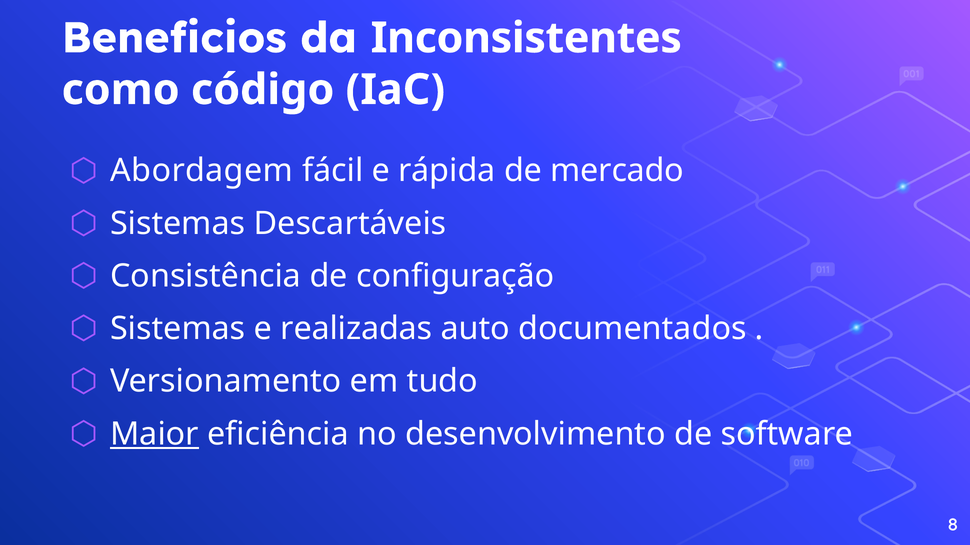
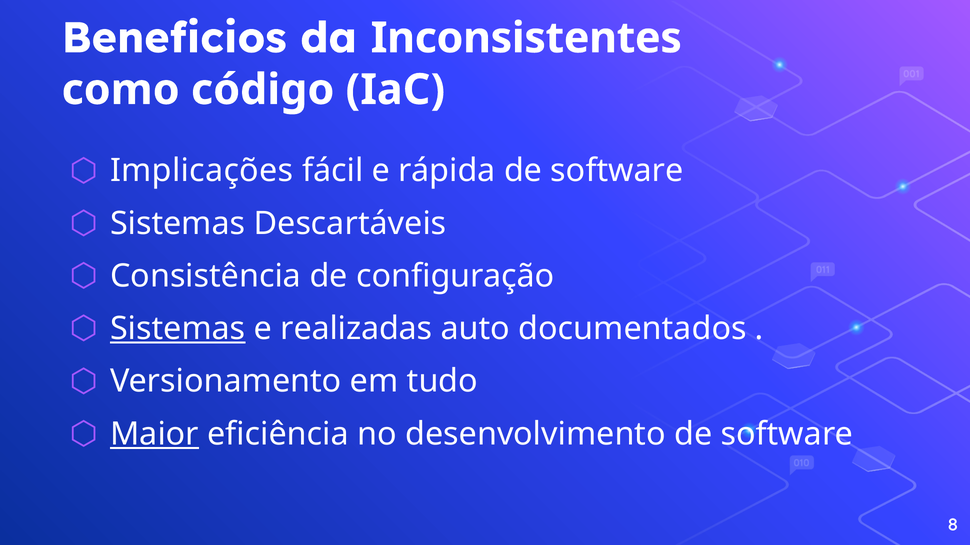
Abordagem: Abordagem -> Implicações
rápida de mercado: mercado -> software
Sistemas at (178, 329) underline: none -> present
